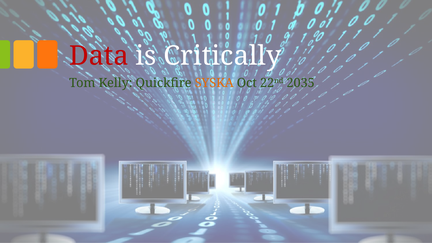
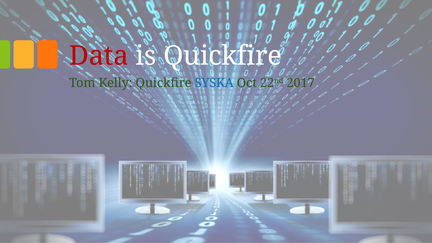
is Critically: Critically -> Quickfire
SYSKA colour: orange -> blue
2035: 2035 -> 2017
